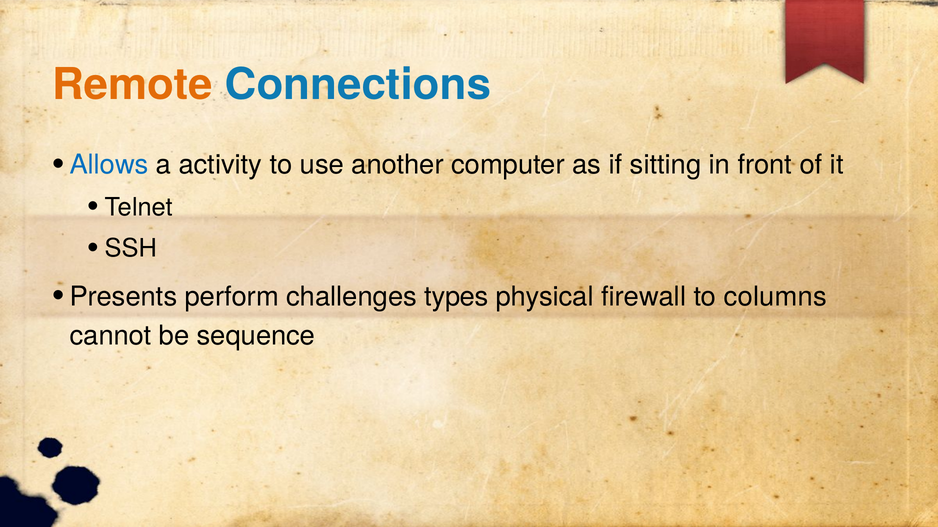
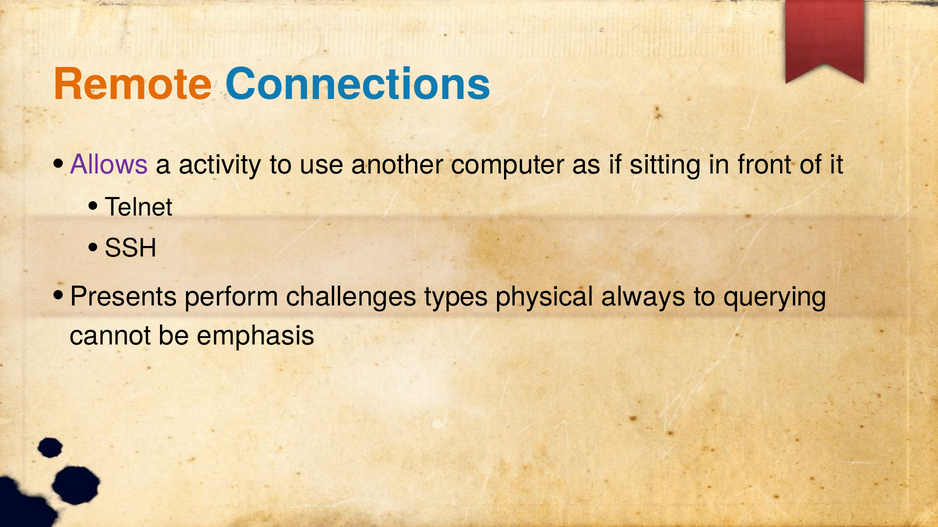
Allows colour: blue -> purple
firewall: firewall -> always
columns: columns -> querying
sequence: sequence -> emphasis
